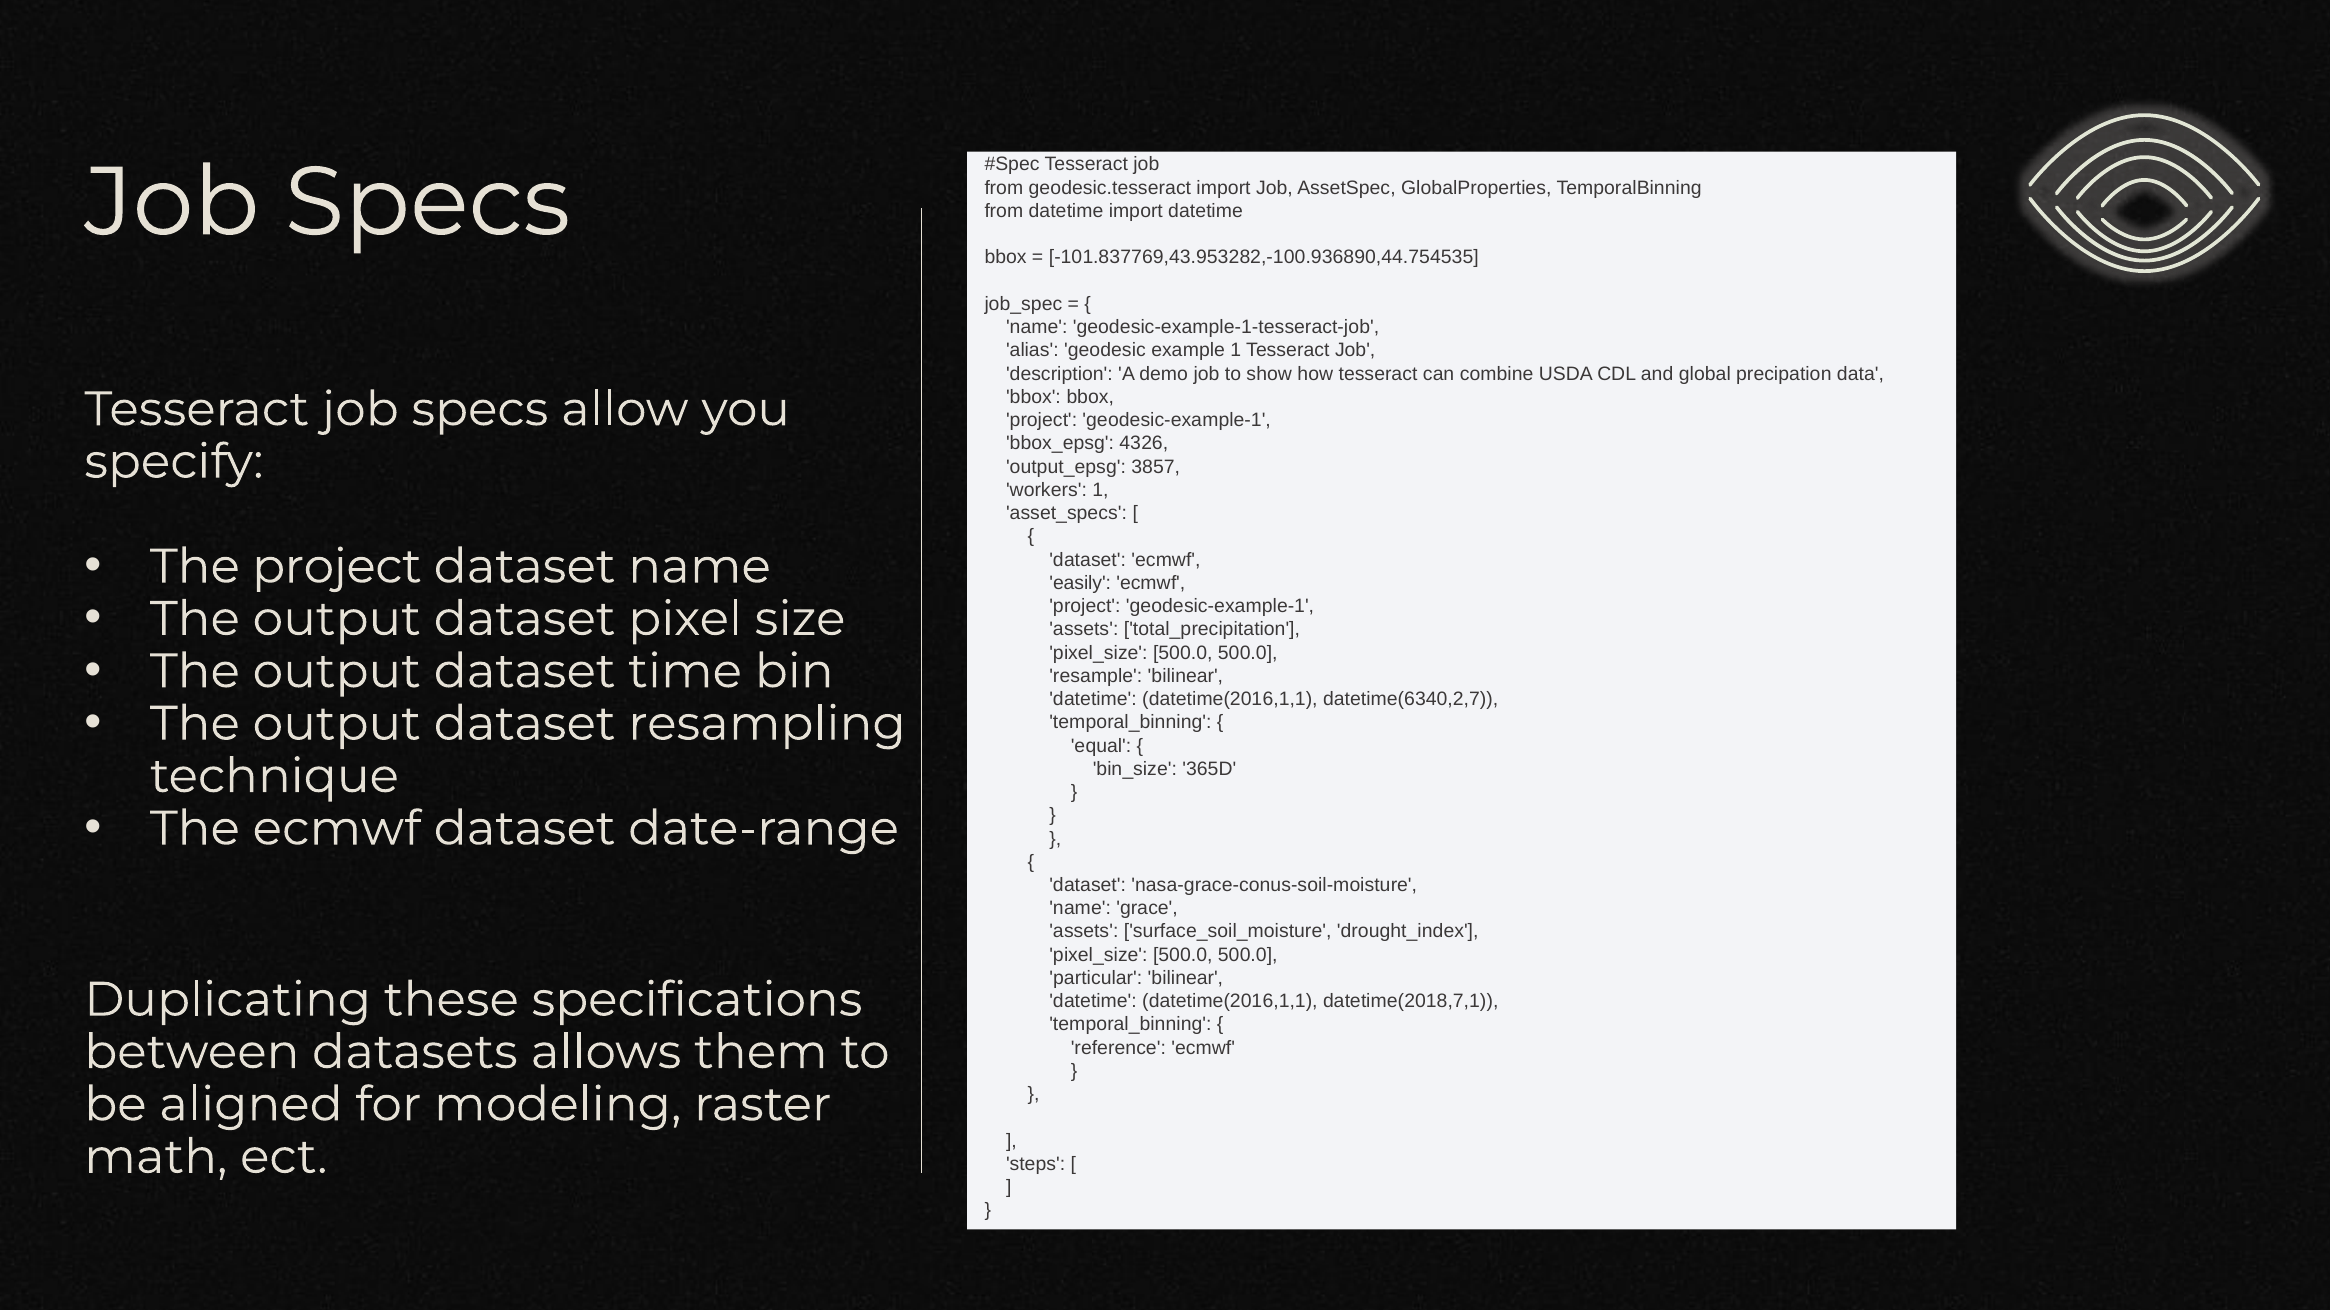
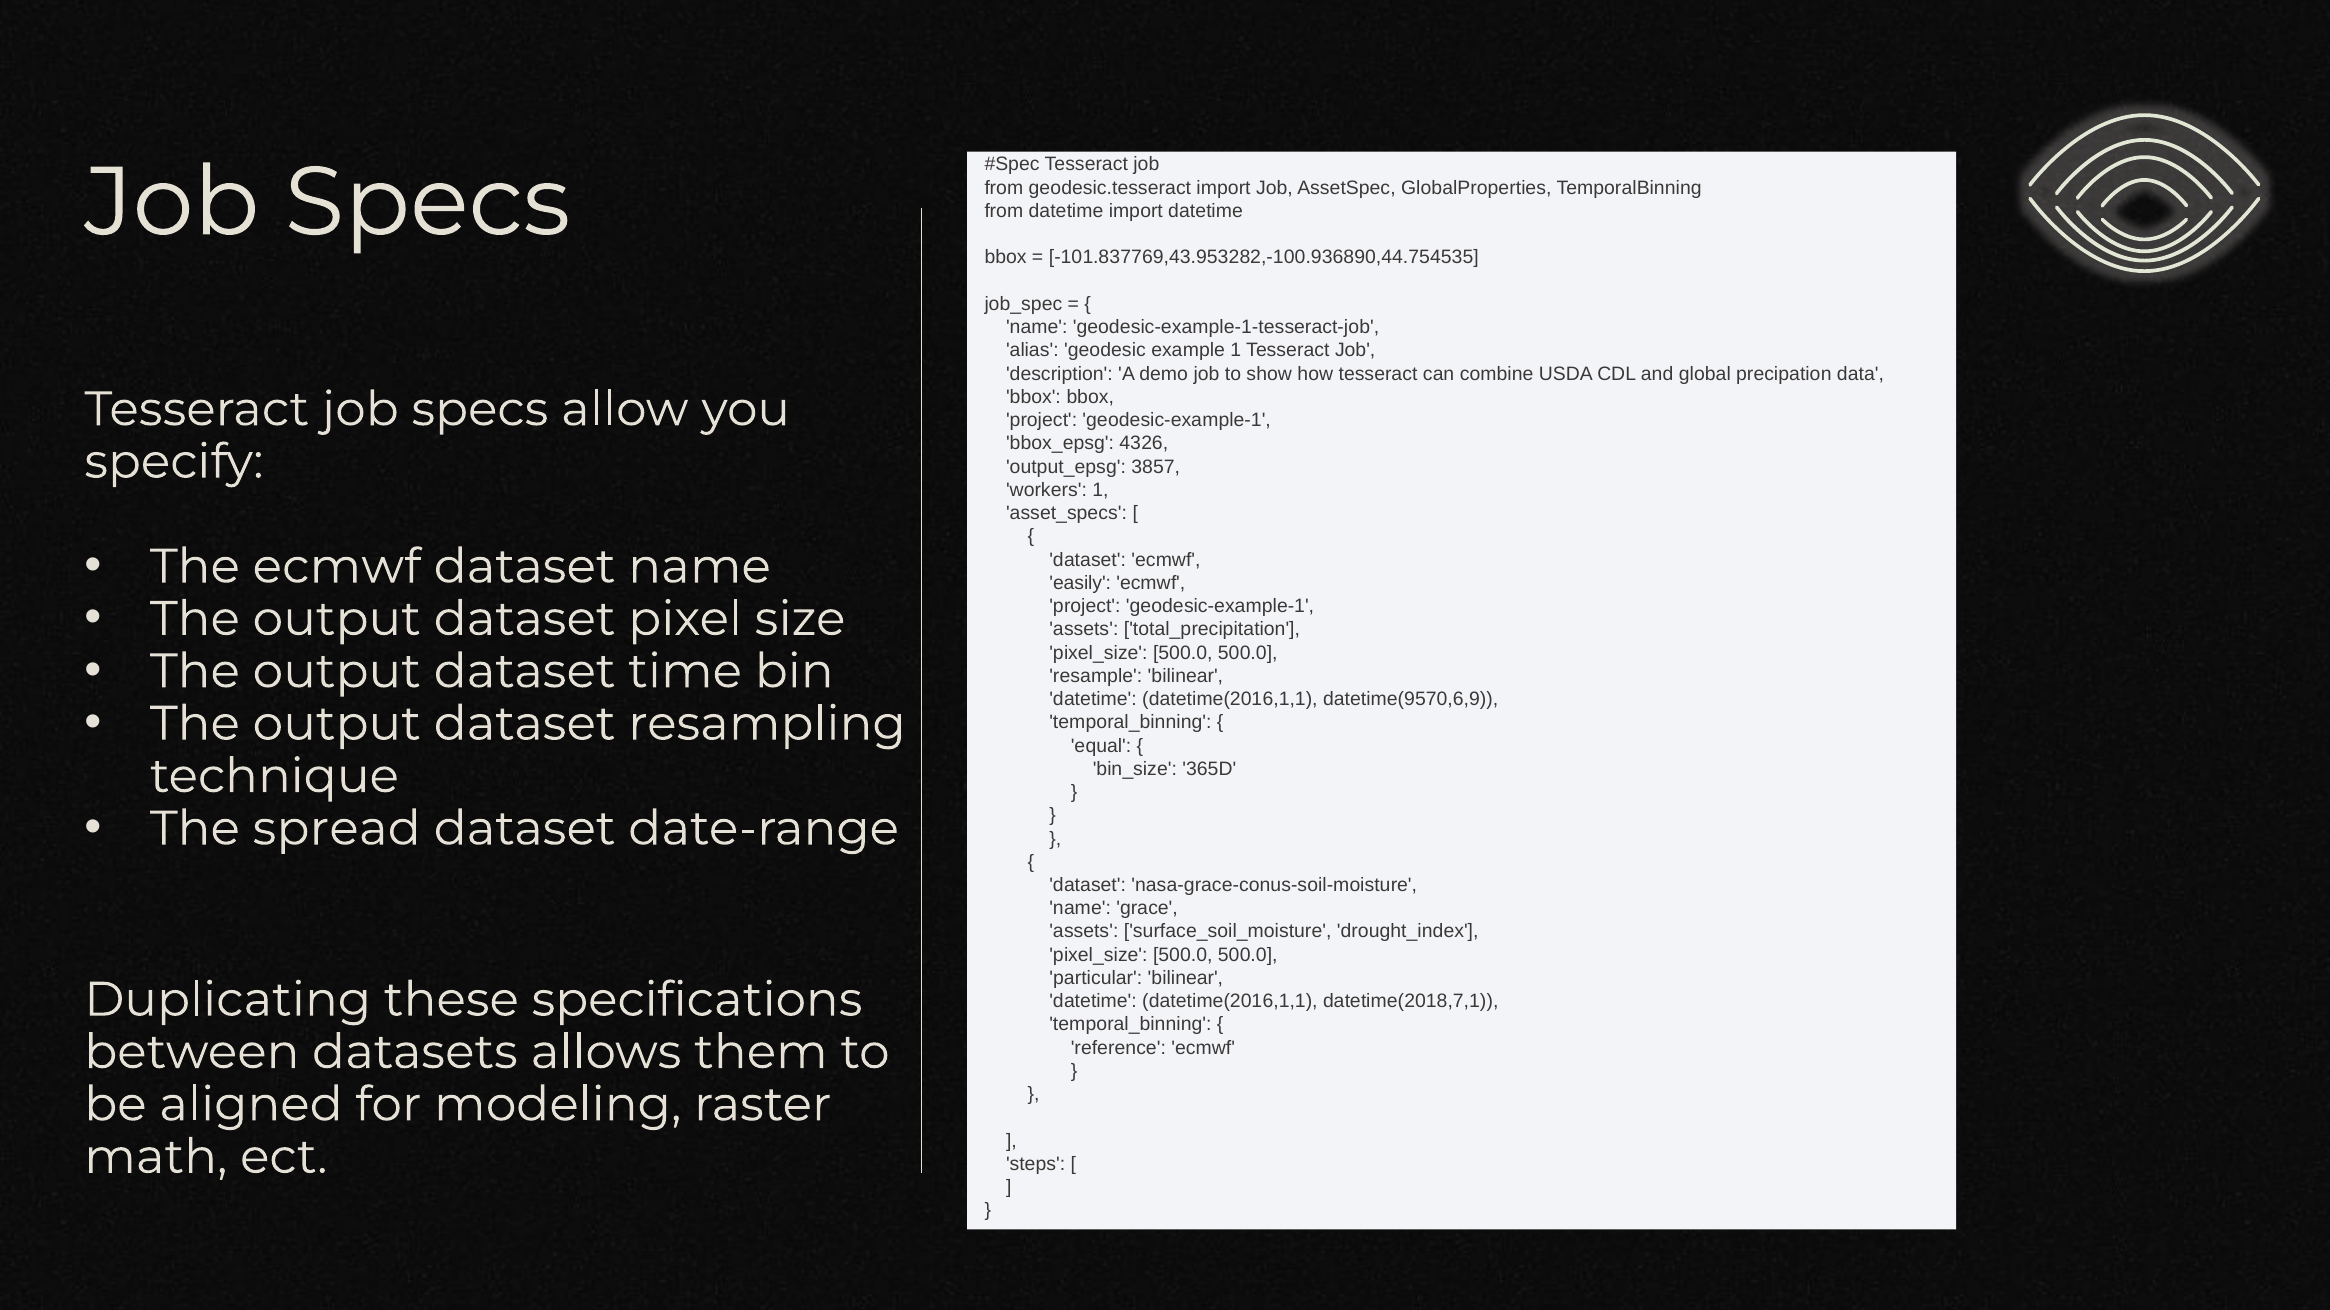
The project: project -> ecmwf
datetime(6340,2,7: datetime(6340,2,7 -> datetime(9570,6,9
The ecmwf: ecmwf -> spread
